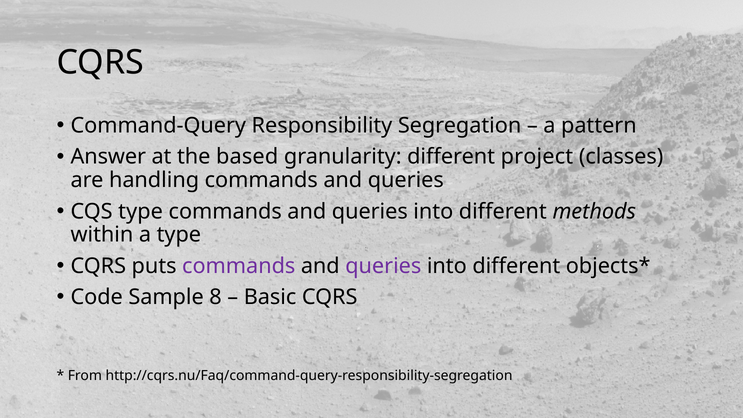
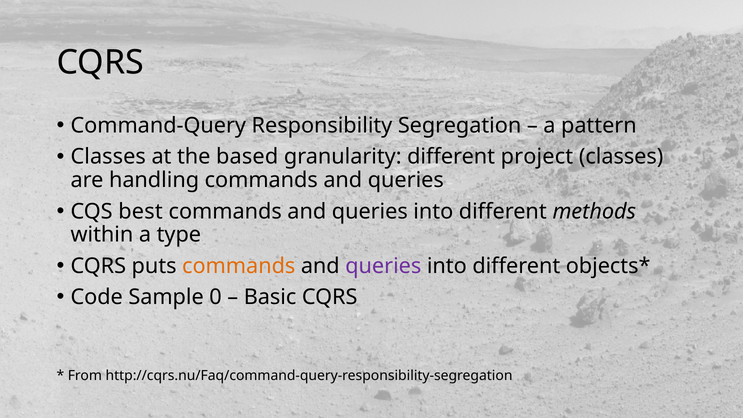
Answer at (108, 157): Answer -> Classes
CQS type: type -> best
commands at (239, 266) colour: purple -> orange
8: 8 -> 0
